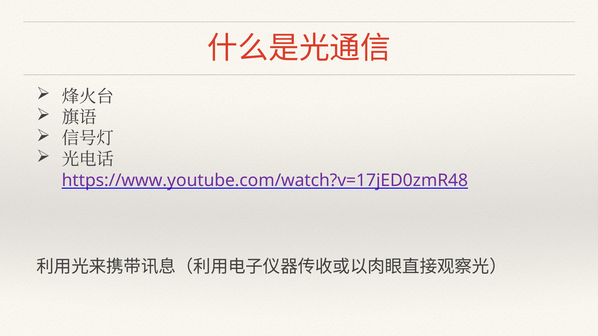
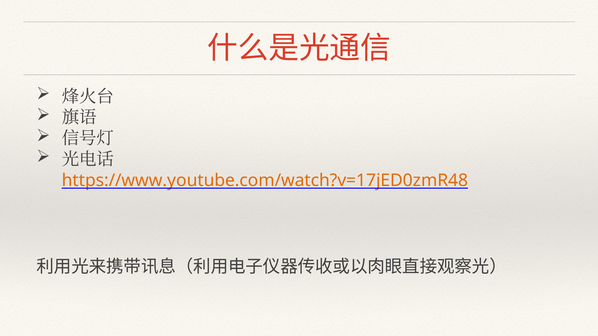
https://www.youtube.com/watch?v=17jED0zmR48 colour: purple -> orange
